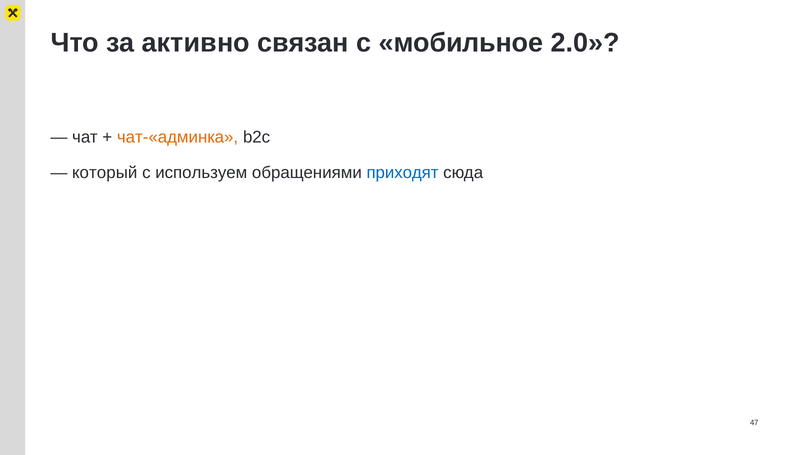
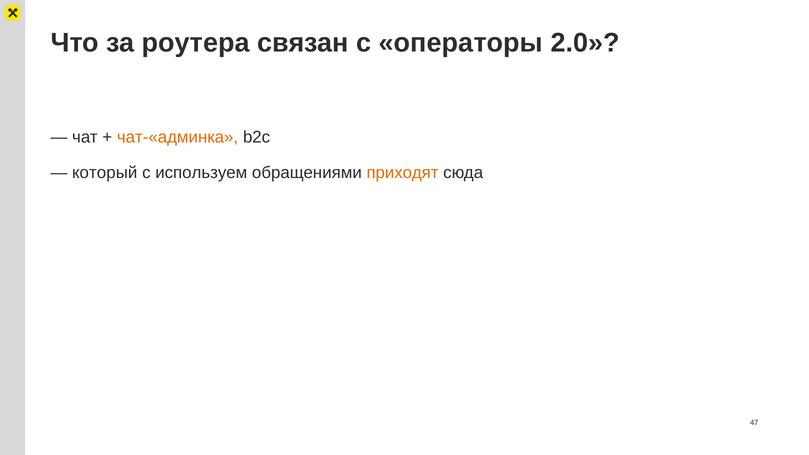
активно: активно -> роутера
мобильное: мобильное -> операторы
приходят colour: blue -> orange
